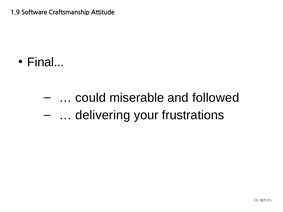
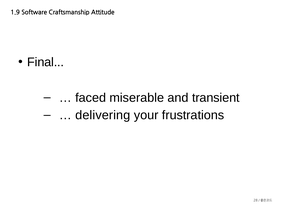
could: could -> faced
followed: followed -> transient
